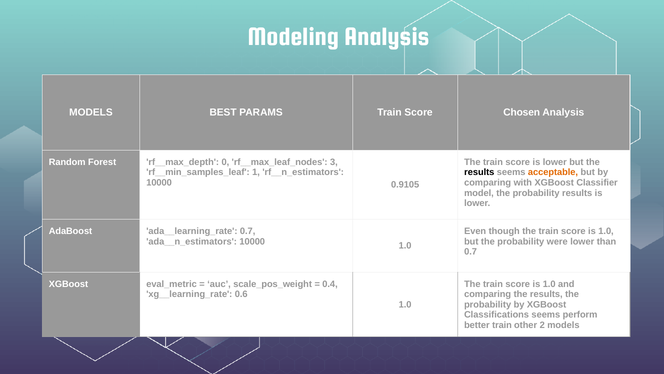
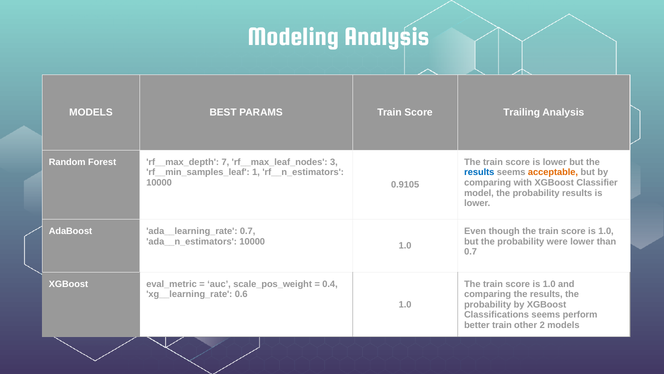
Chosen: Chosen -> Trailing
0: 0 -> 7
results at (479, 172) colour: black -> blue
